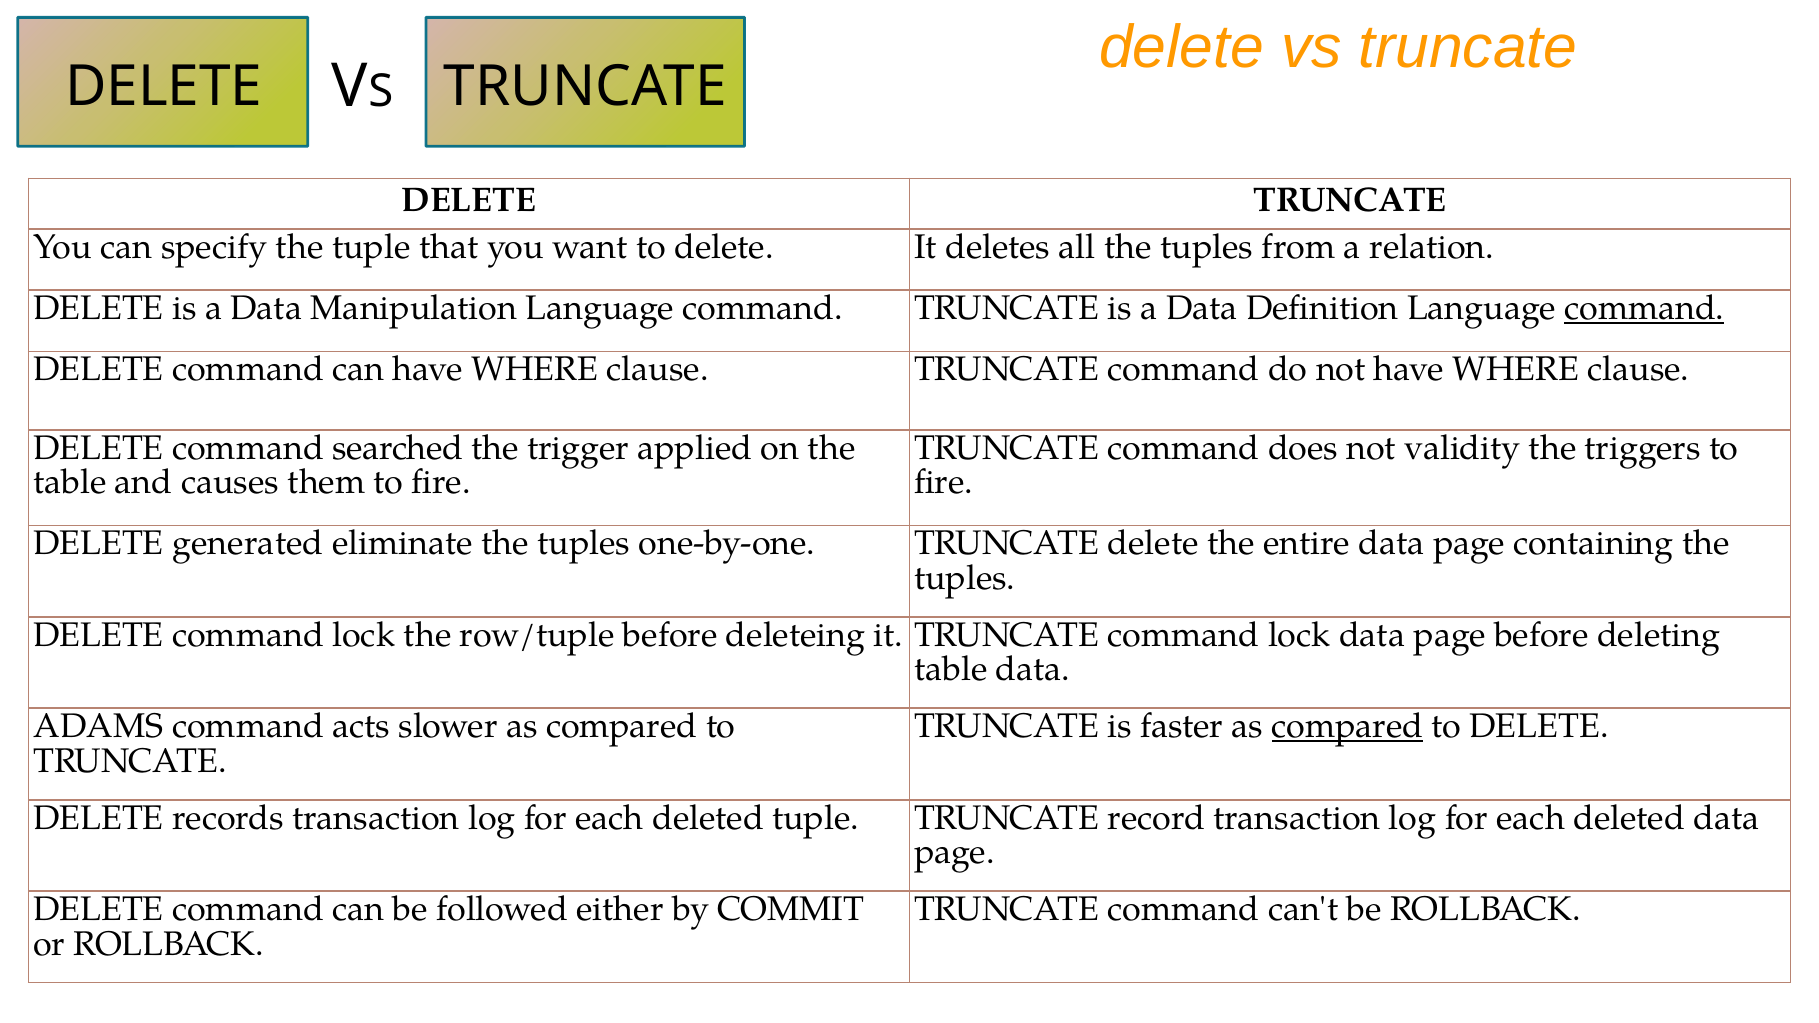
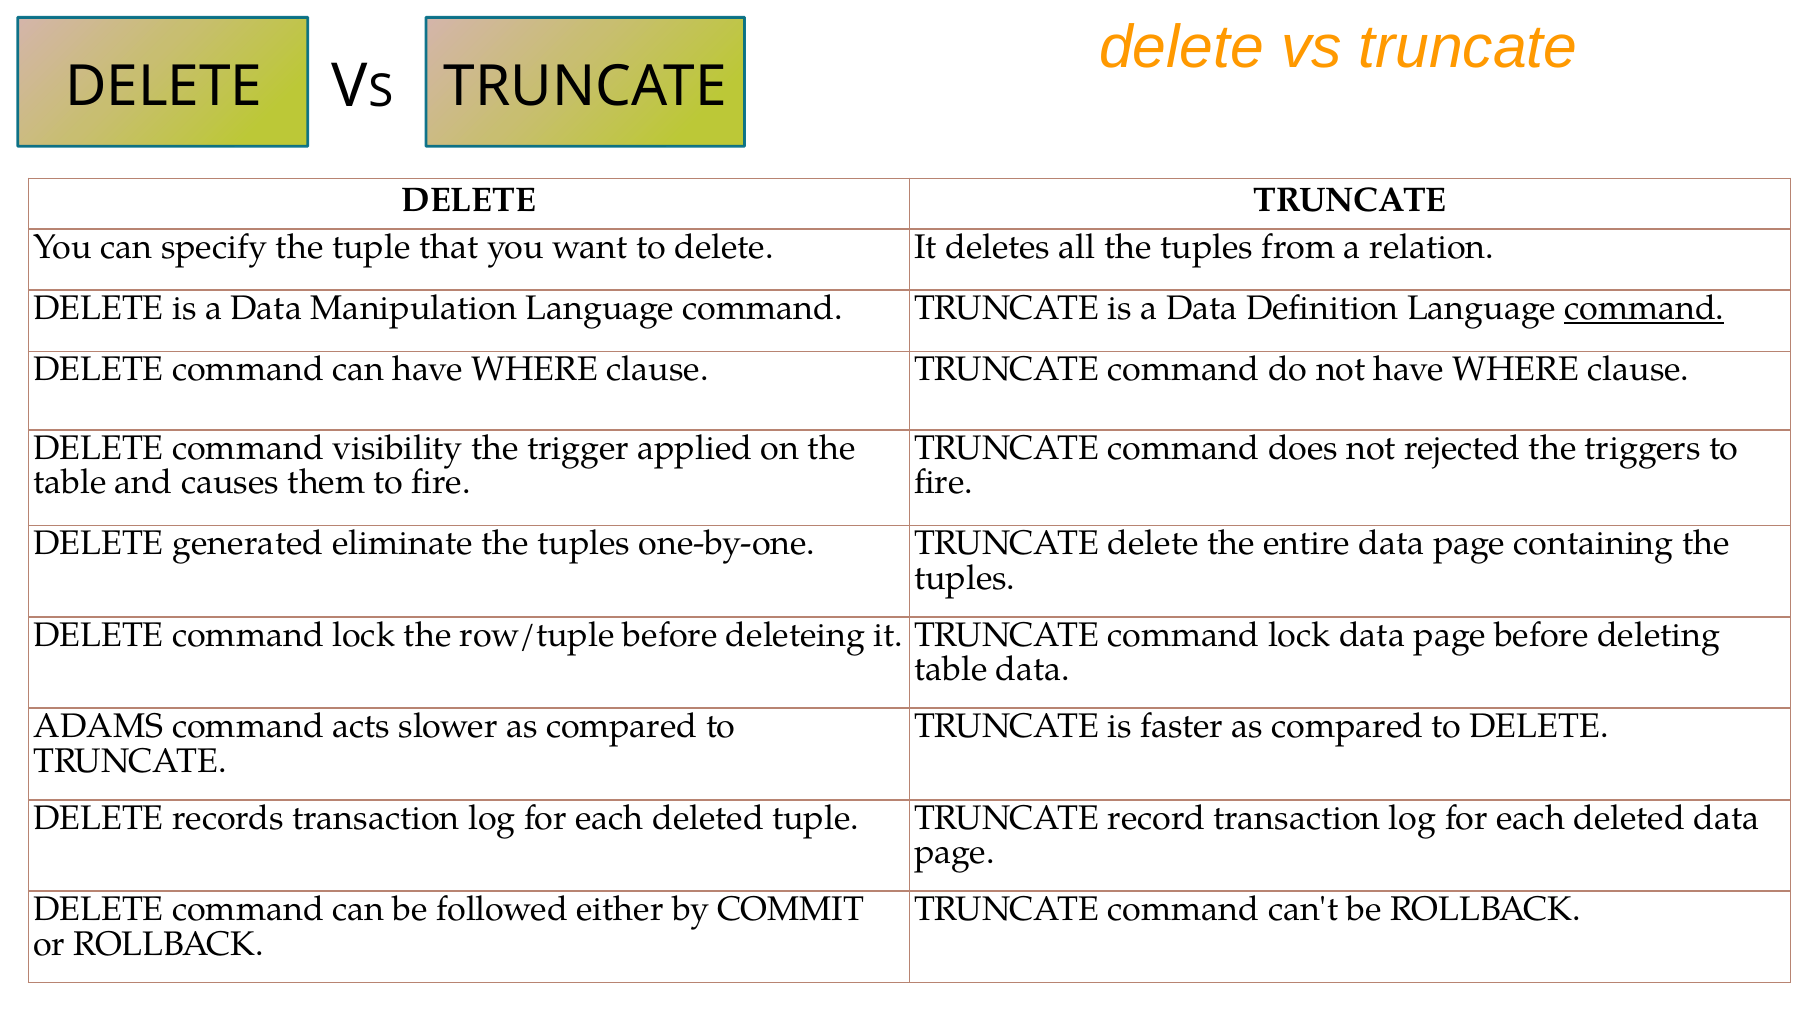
searched: searched -> visibility
validity: validity -> rejected
compared at (1348, 727) underline: present -> none
